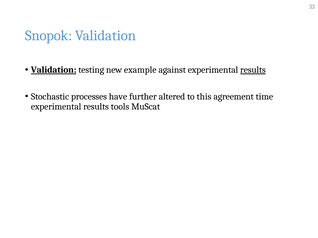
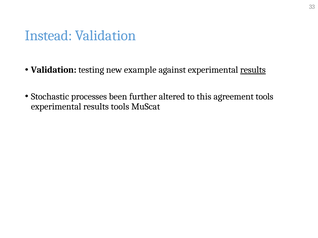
Snopok: Snopok -> Instead
Validation at (54, 70) underline: present -> none
have: have -> been
agreement time: time -> tools
